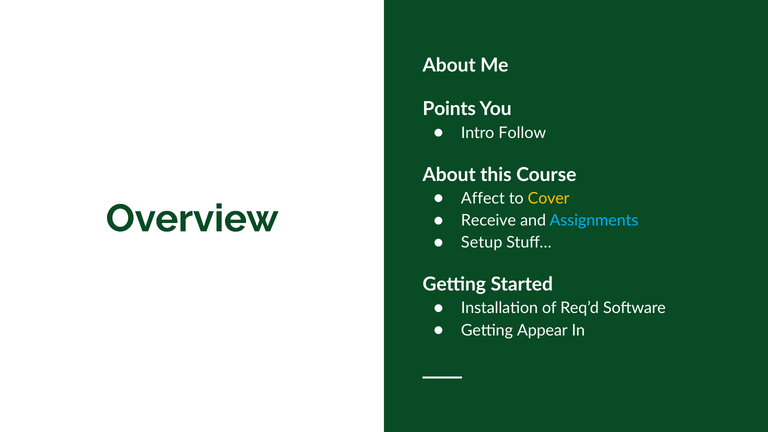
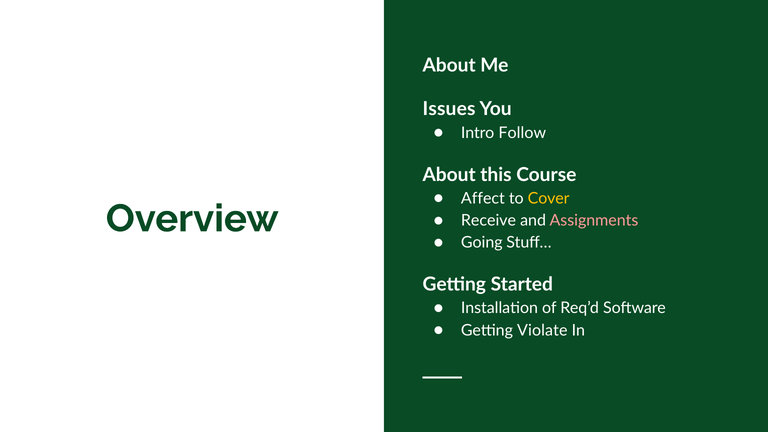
Points: Points -> Issues
Assignments colour: light blue -> pink
Setup: Setup -> Going
Appear: Appear -> Violate
